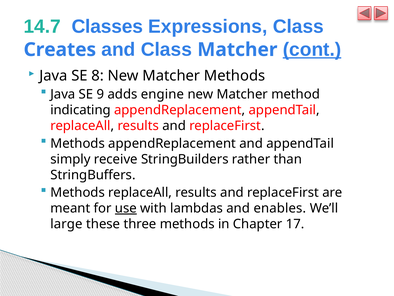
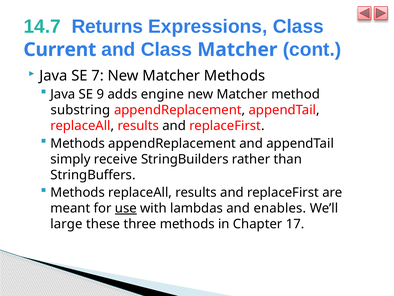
Classes: Classes -> Returns
Creates: Creates -> Current
cont underline: present -> none
8: 8 -> 7
indicating: indicating -> substring
